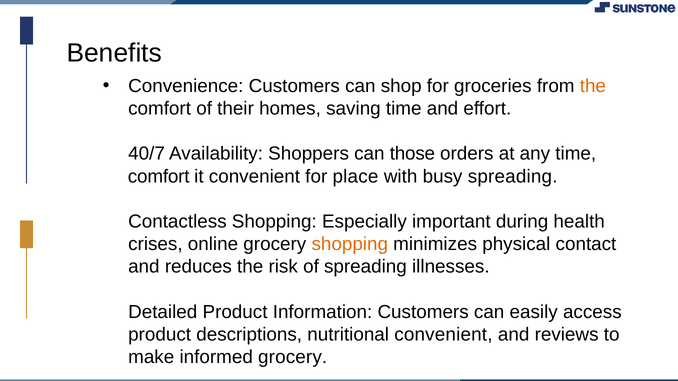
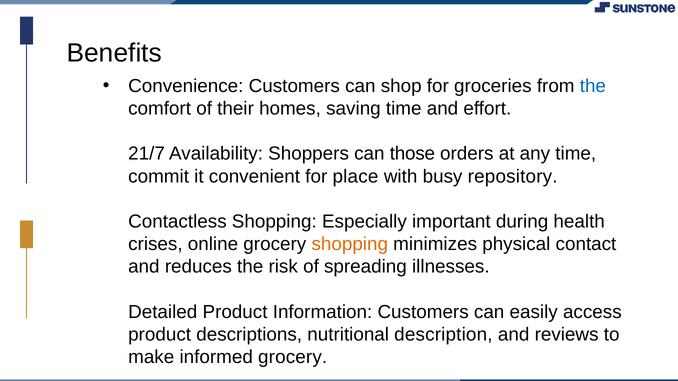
the at (593, 86) colour: orange -> blue
40/7: 40/7 -> 21/7
comfort at (159, 177): comfort -> commit
busy spreading: spreading -> repository
nutritional convenient: convenient -> description
